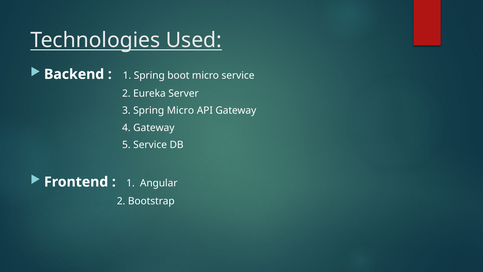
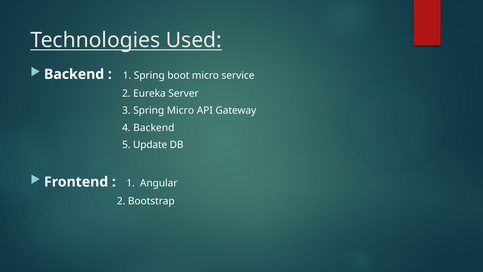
4 Gateway: Gateway -> Backend
5 Service: Service -> Update
